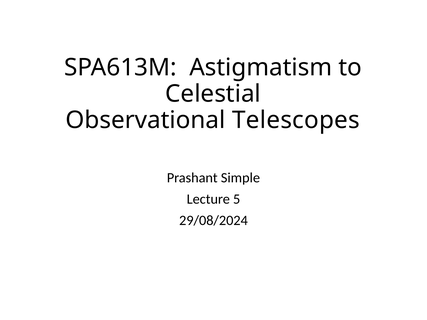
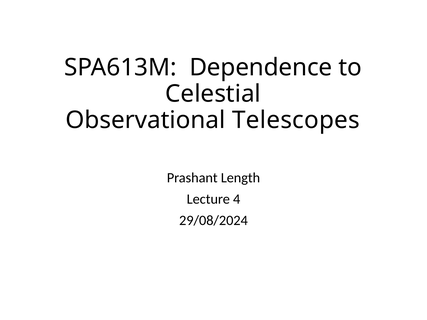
Astigmatism: Astigmatism -> Dependence
Simple: Simple -> Length
5: 5 -> 4
